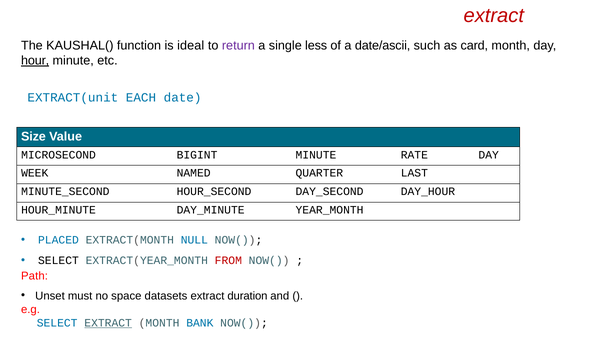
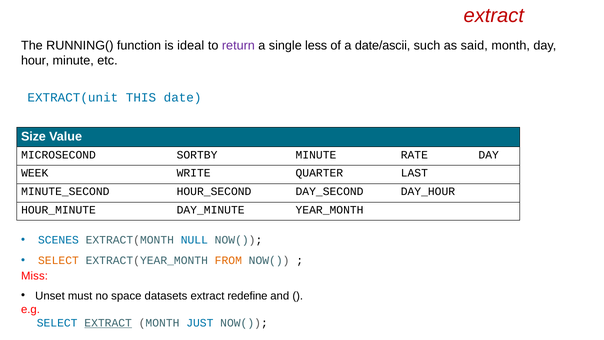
KAUSHAL(: KAUSHAL( -> RUNNING(
card: card -> said
hour underline: present -> none
EACH: EACH -> THIS
BIGINT: BIGINT -> SORTBY
NAMED: NAMED -> WRITE
PLACED: PLACED -> SCENES
SELECT at (58, 260) colour: black -> orange
FROM colour: red -> orange
Path: Path -> Miss
duration: duration -> redefine
BANK: BANK -> JUST
